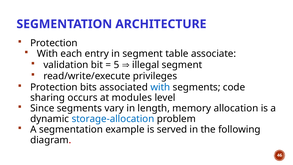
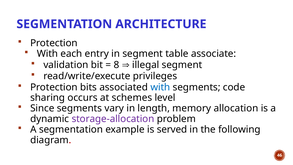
5: 5 -> 8
modules: modules -> schemes
storage-allocation colour: blue -> purple
